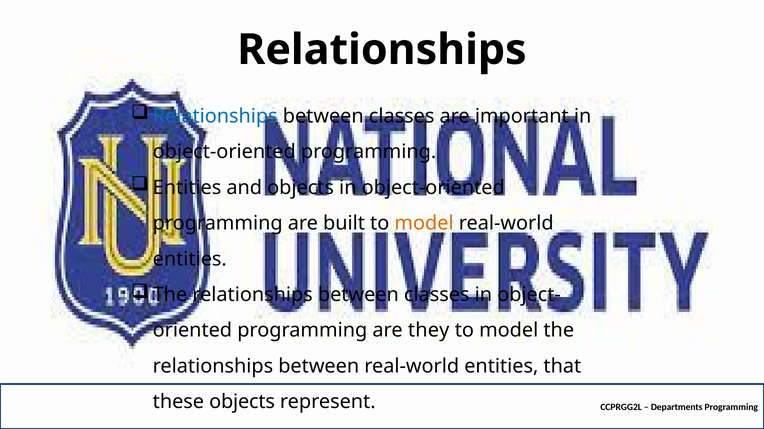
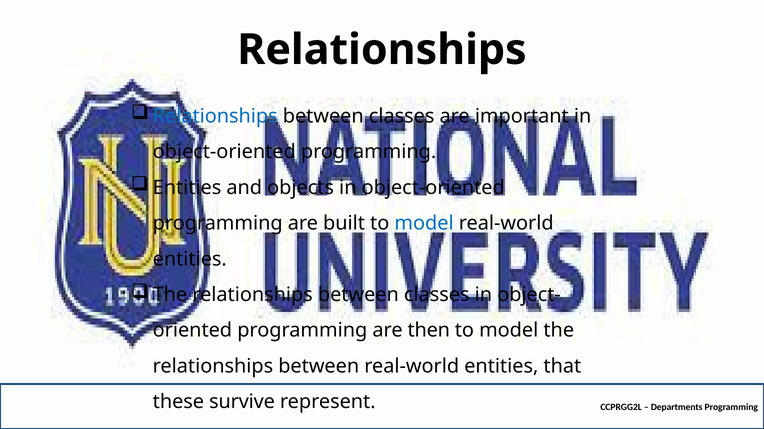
model at (424, 224) colour: orange -> blue
they: they -> then
these objects: objects -> survive
